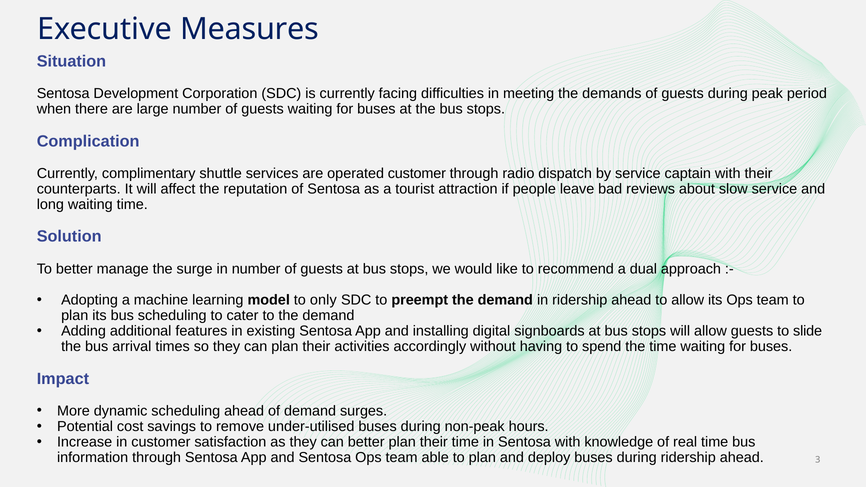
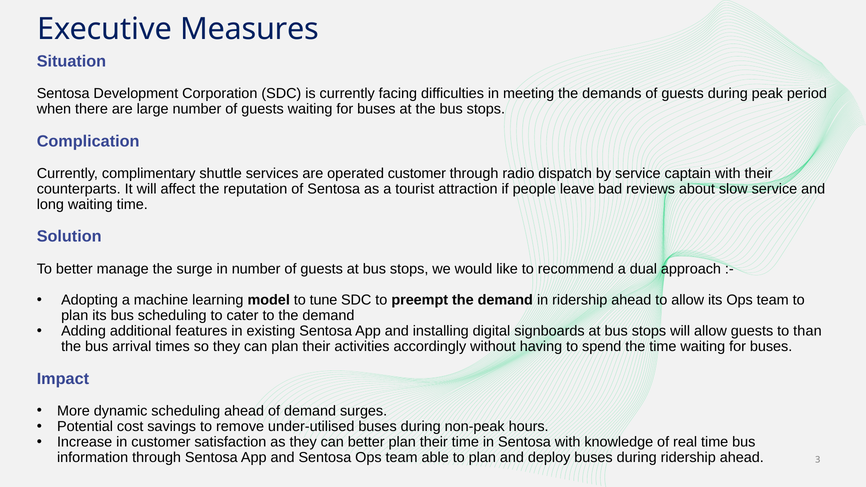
only: only -> tune
slide: slide -> than
